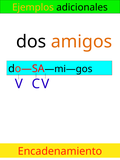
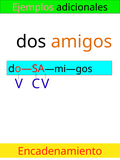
Ejemplos colour: yellow -> pink
